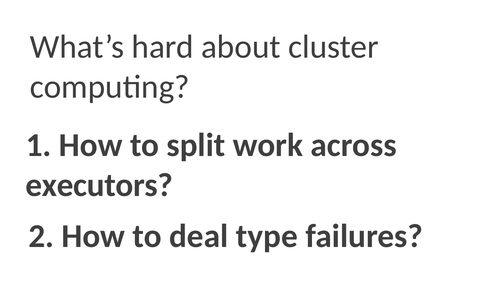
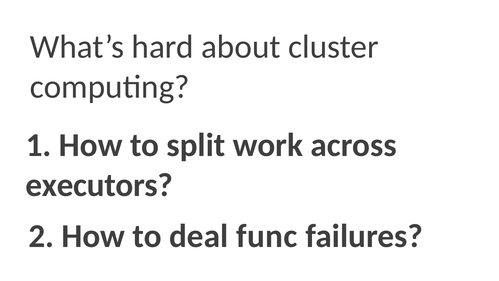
type: type -> func
